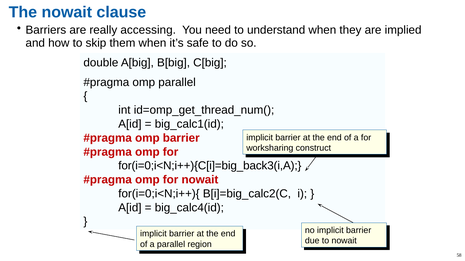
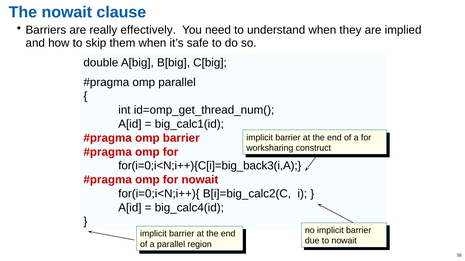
accessing: accessing -> effectively
